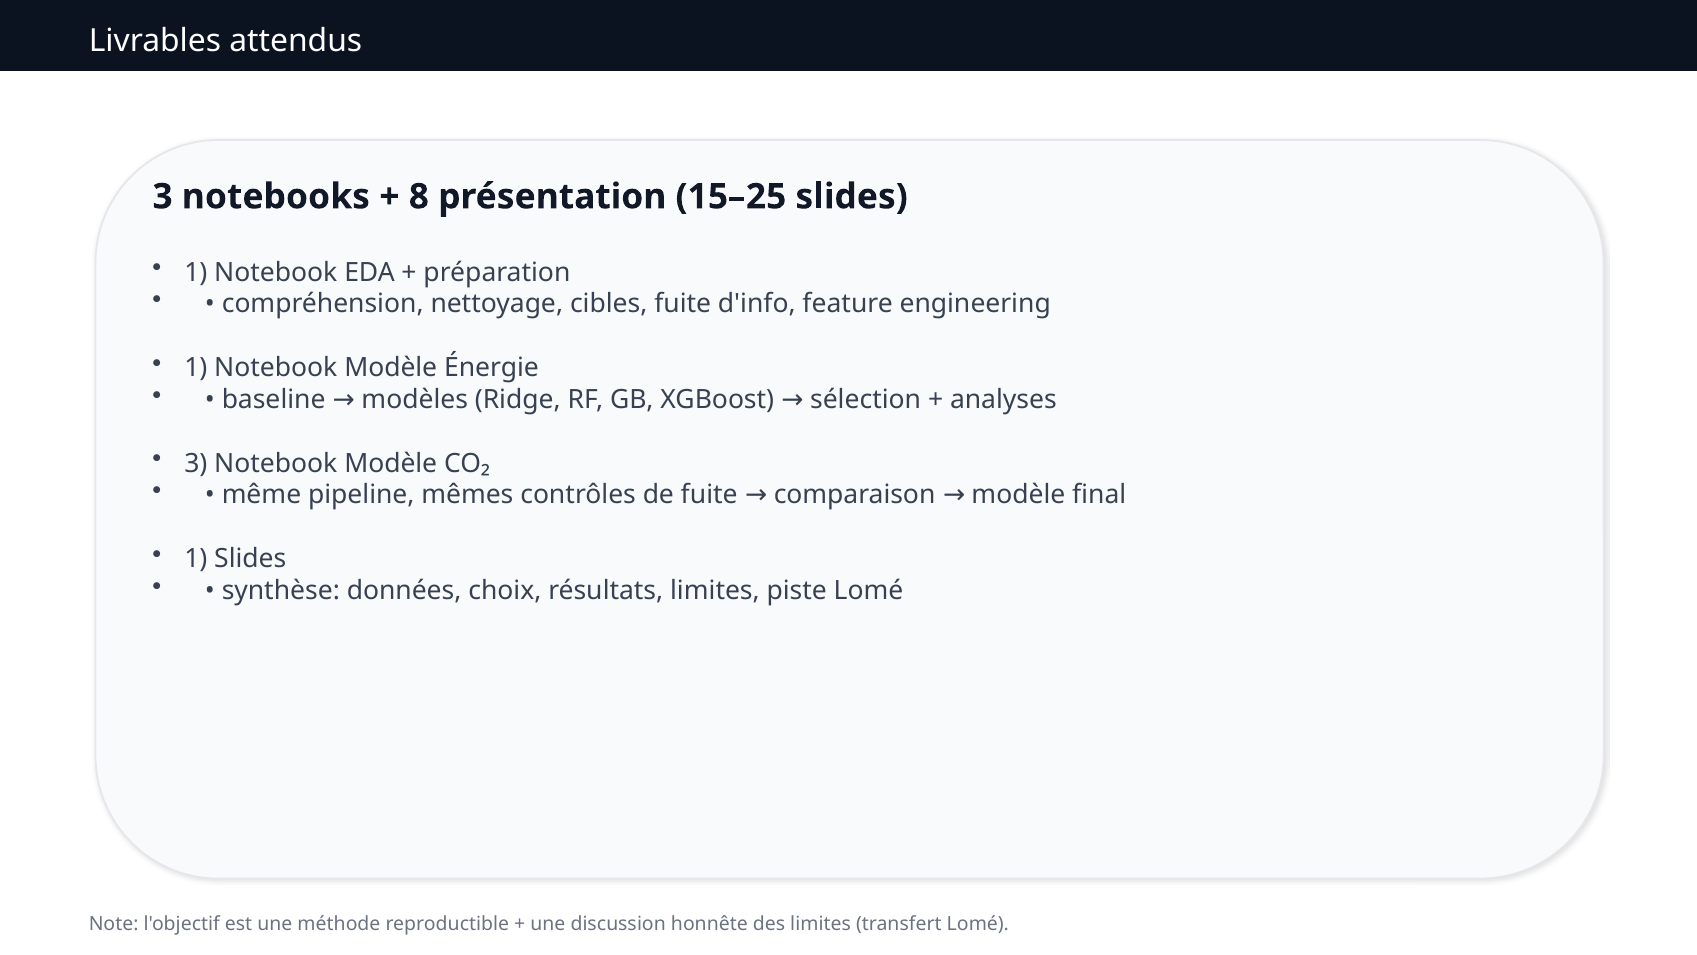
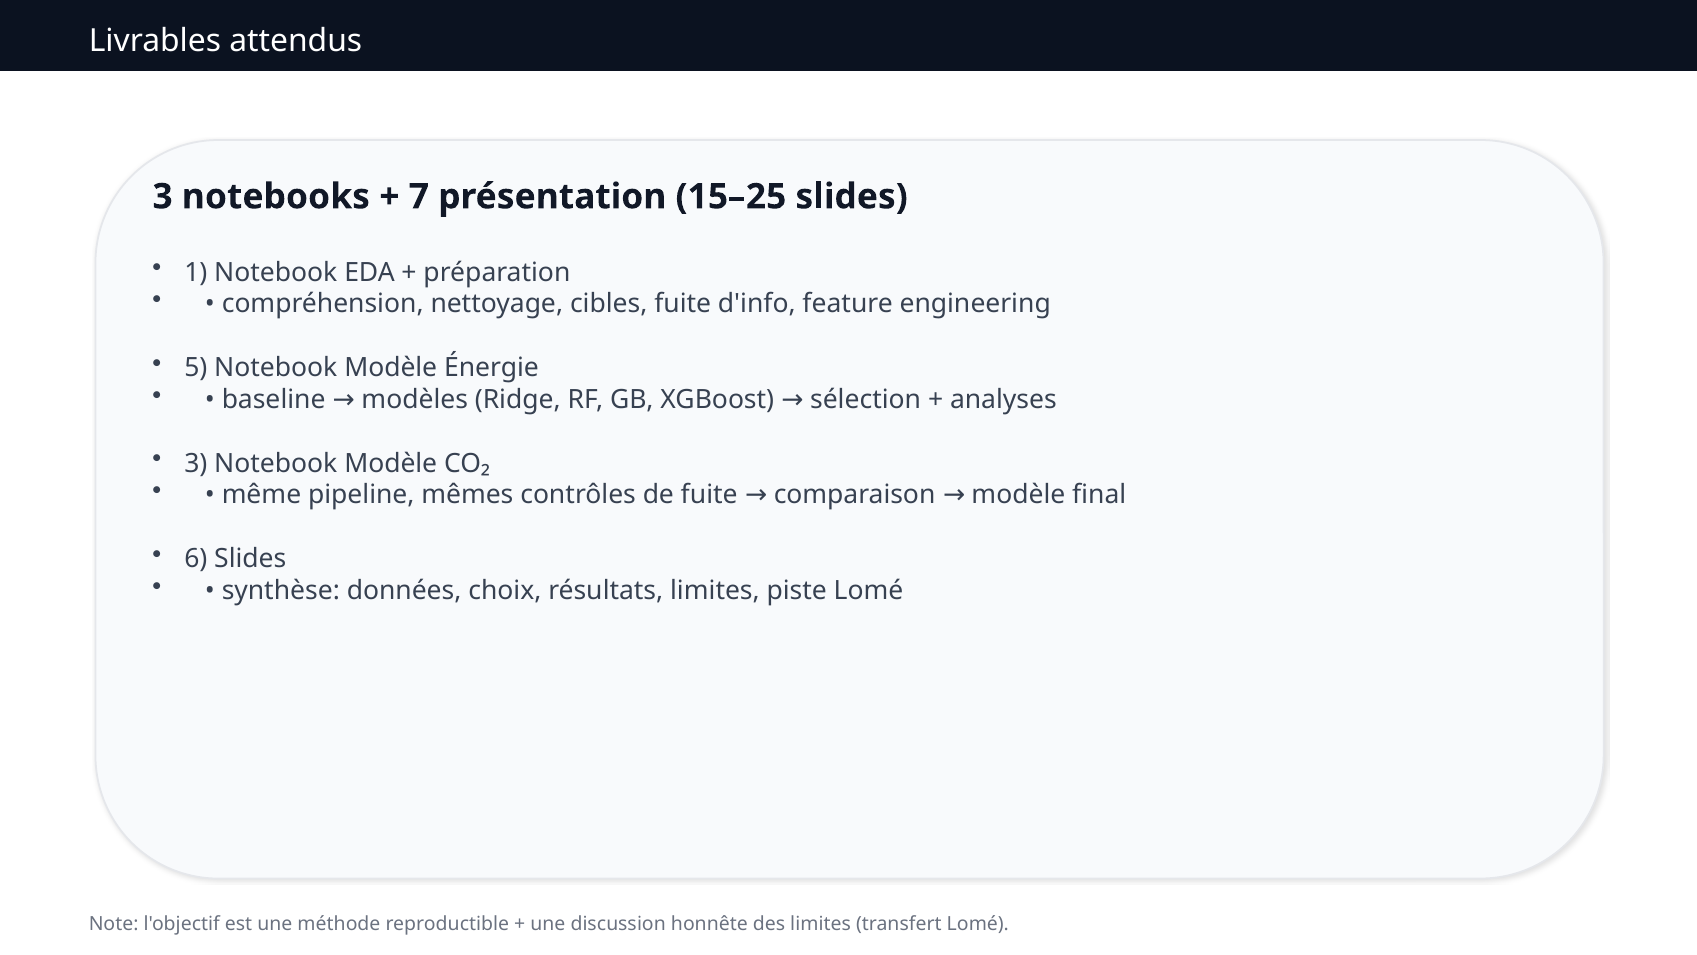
8: 8 -> 7
1 at (196, 368): 1 -> 5
1 at (196, 559): 1 -> 6
